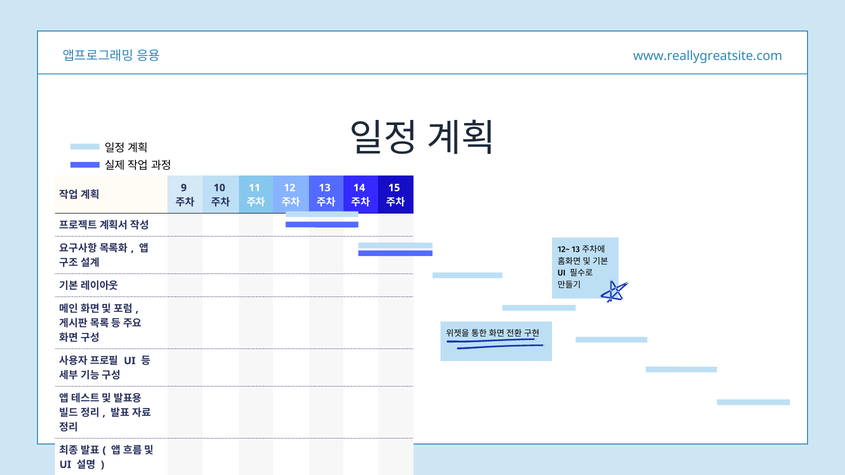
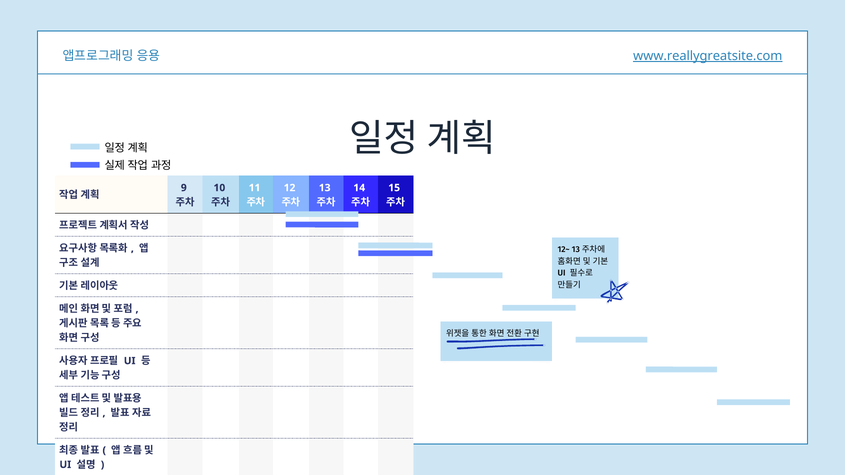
www.reallygreatsite.com underline: none -> present
